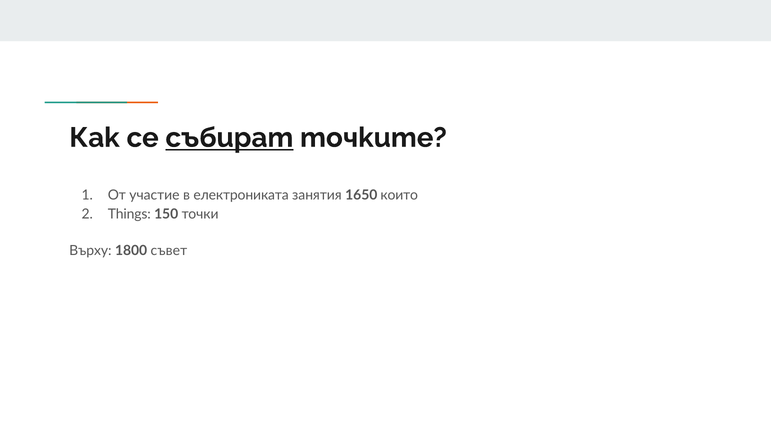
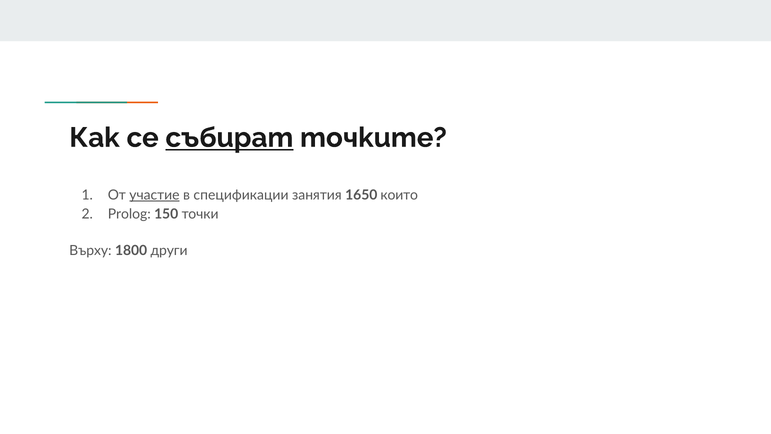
участие underline: none -> present
електрониката: електрониката -> спецификации
Things: Things -> Prolog
съвет: съвет -> други
